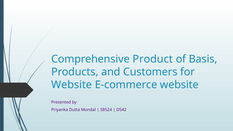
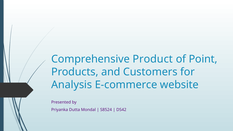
Basis: Basis -> Point
Website at (72, 85): Website -> Analysis
